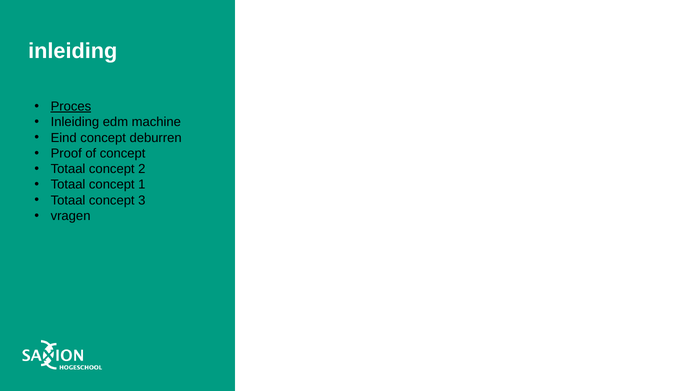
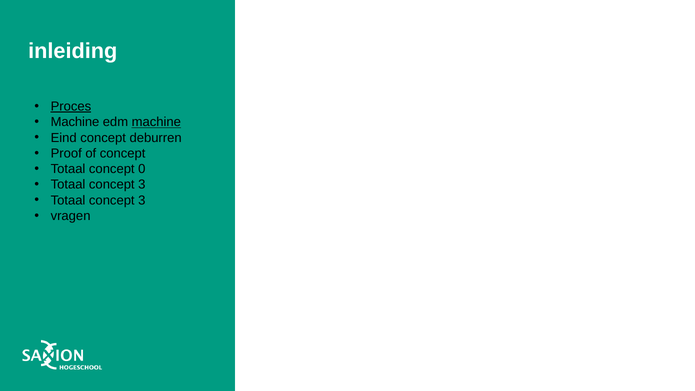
Inleiding at (75, 122): Inleiding -> Machine
machine at (156, 122) underline: none -> present
2: 2 -> 0
1 at (142, 185): 1 -> 3
